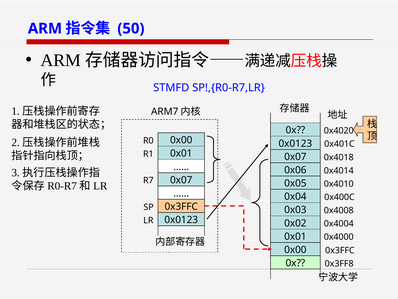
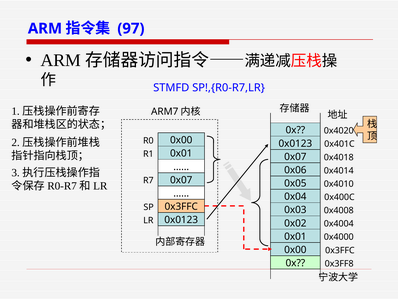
50: 50 -> 97
